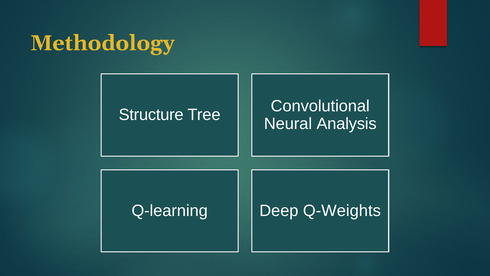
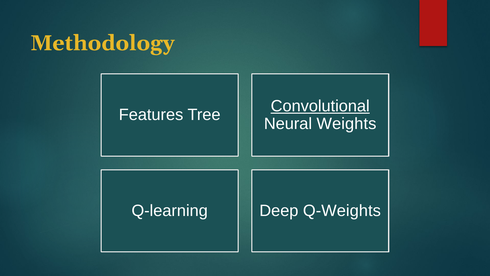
Convolutional underline: none -> present
Structure: Structure -> Features
Analysis: Analysis -> Weights
